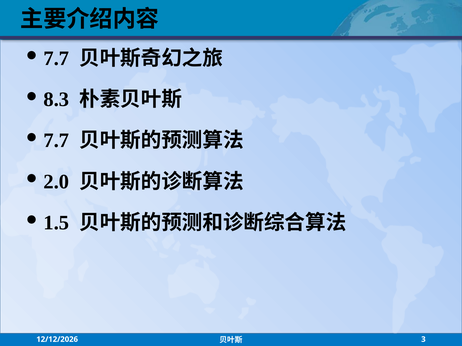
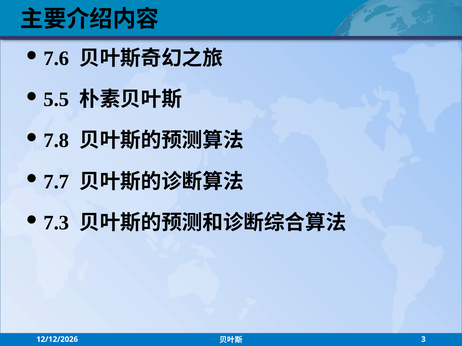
7.7 at (56, 59): 7.7 -> 7.6
8.3: 8.3 -> 5.5
7.7 at (56, 141): 7.7 -> 7.8
2.0: 2.0 -> 7.7
1.5: 1.5 -> 7.3
